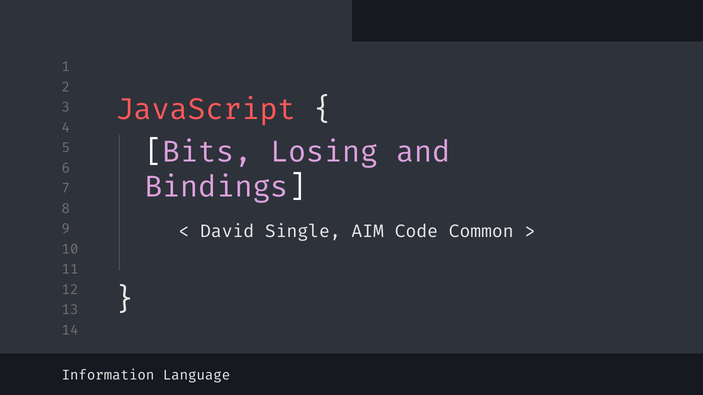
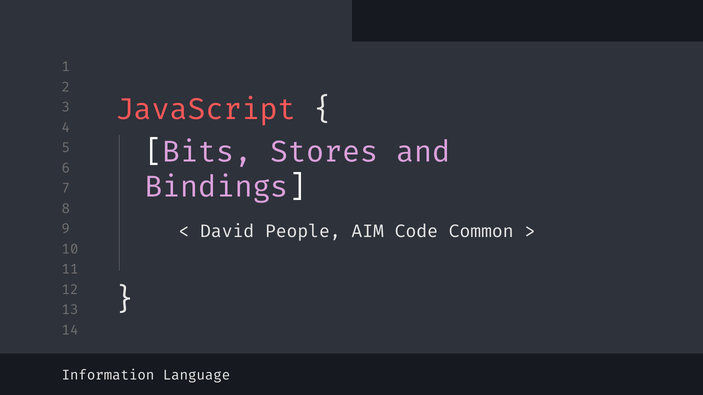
Losing: Losing -> Stores
Single: Single -> People
